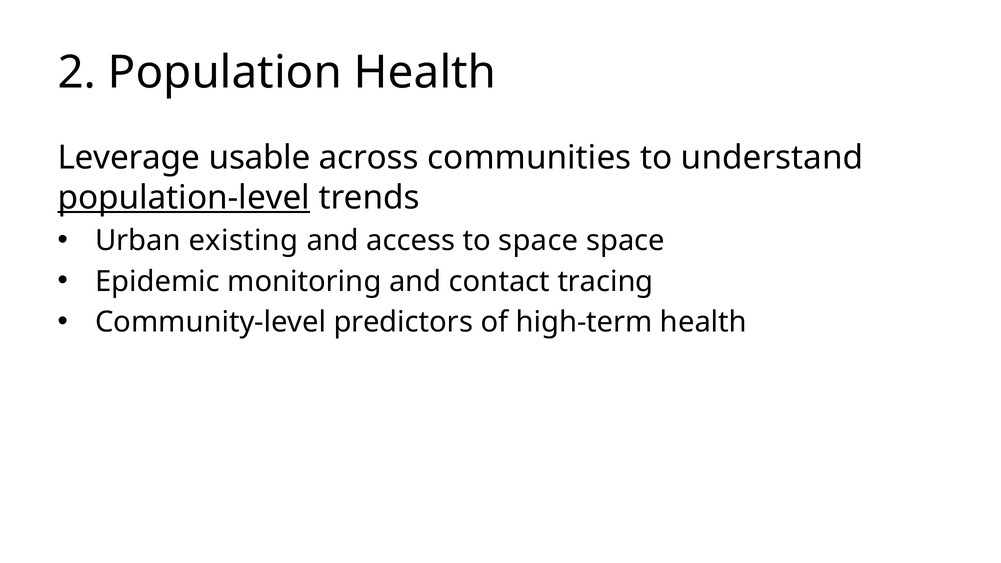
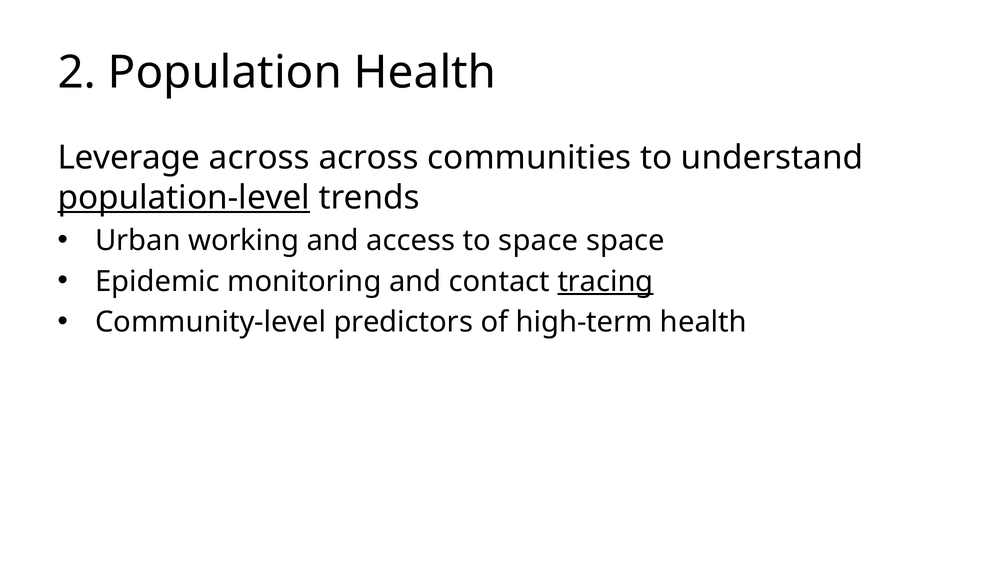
Leverage usable: usable -> across
existing: existing -> working
tracing underline: none -> present
